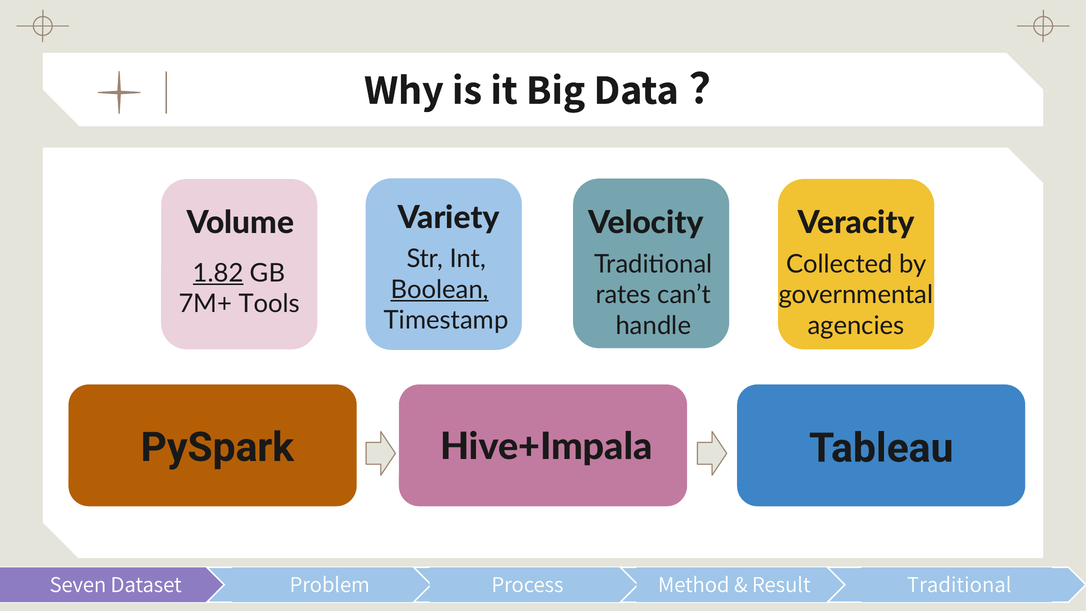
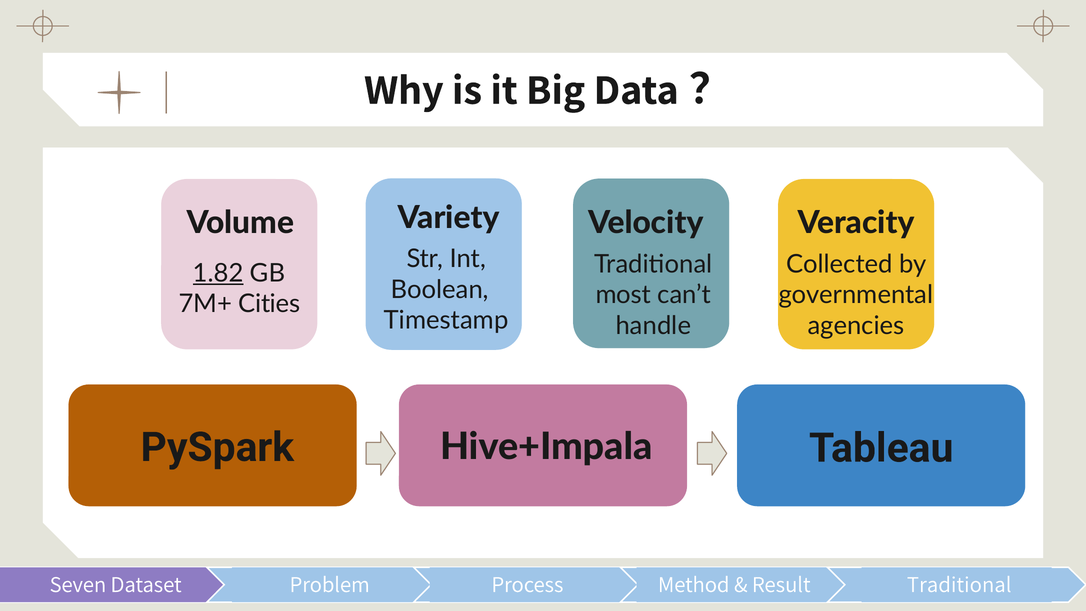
Boolean underline: present -> none
rates: rates -> most
Tools: Tools -> Cities
